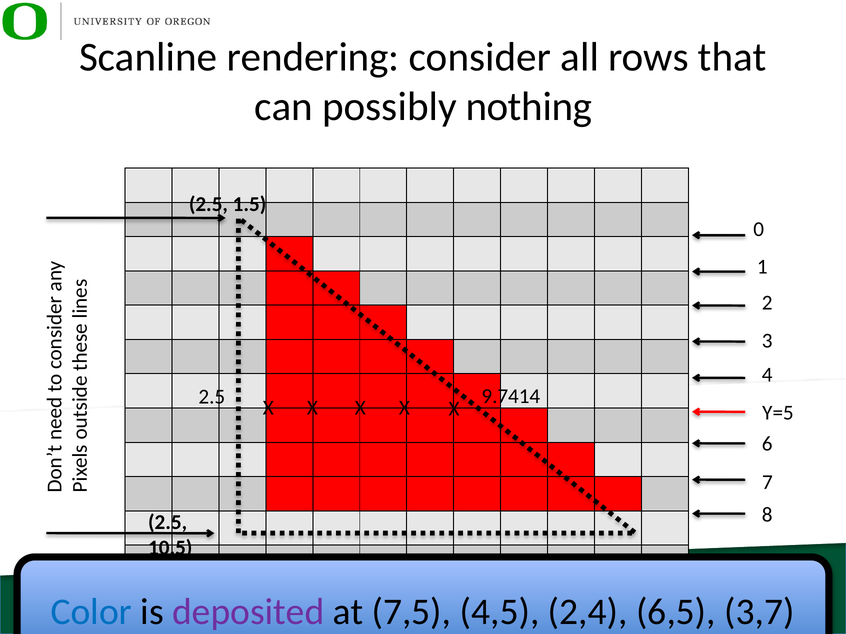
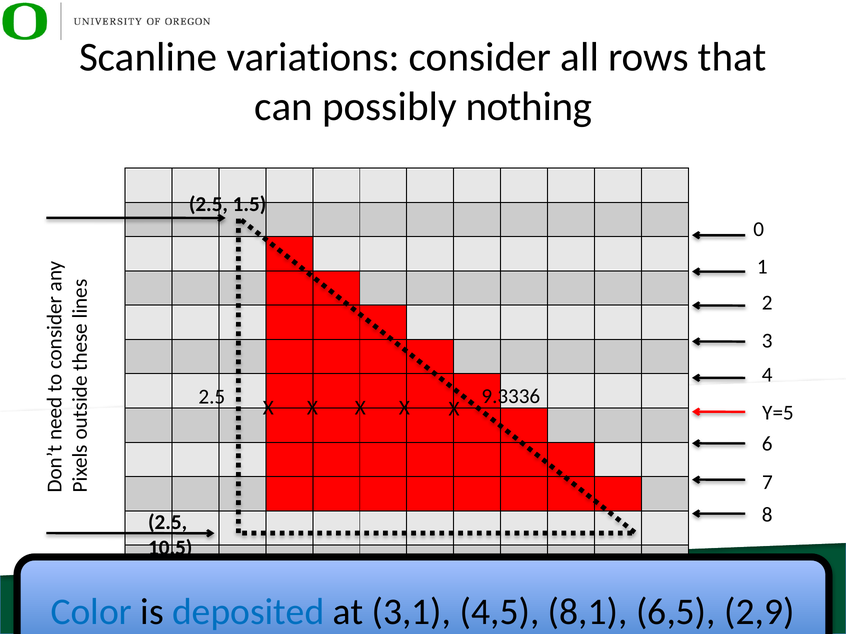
rendering: rendering -> variations
9.7414: 9.7414 -> 9.3336
deposited colour: purple -> blue
7,5: 7,5 -> 3,1
2,4: 2,4 -> 8,1
3,7: 3,7 -> 2,9
